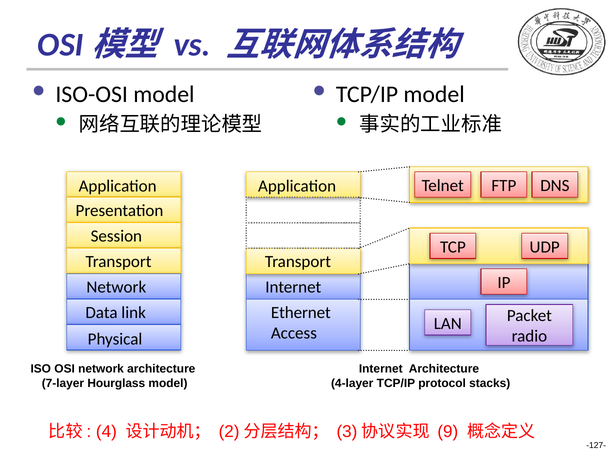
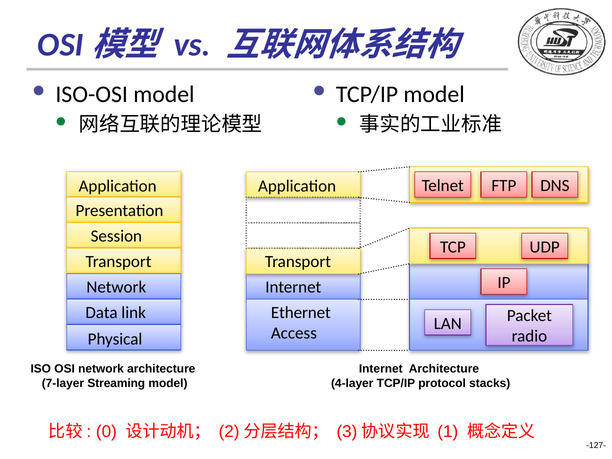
Hourglass: Hourglass -> Streaming
4: 4 -> 0
9: 9 -> 1
